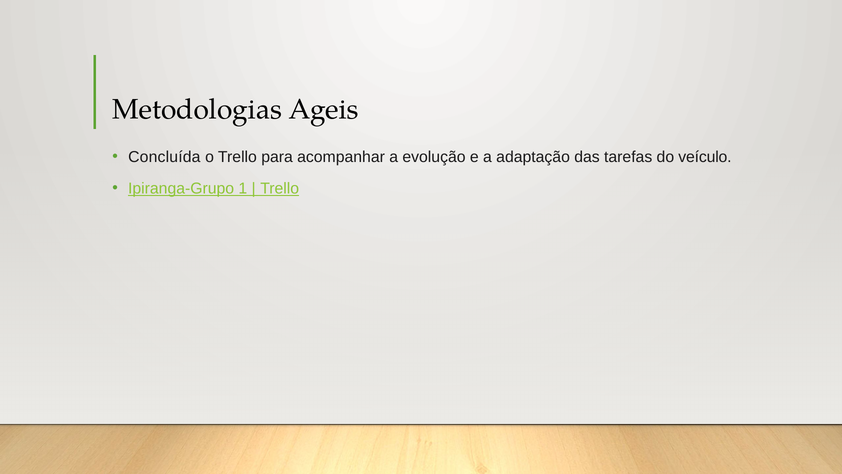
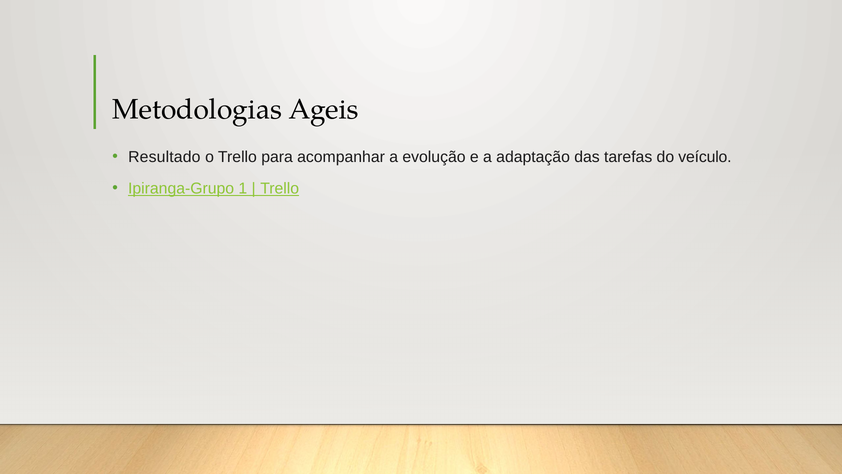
Concluída: Concluída -> Resultado
